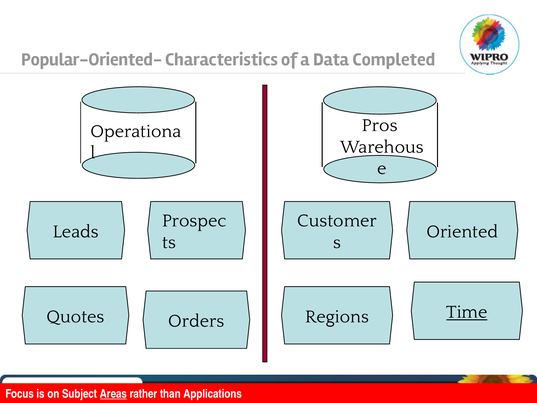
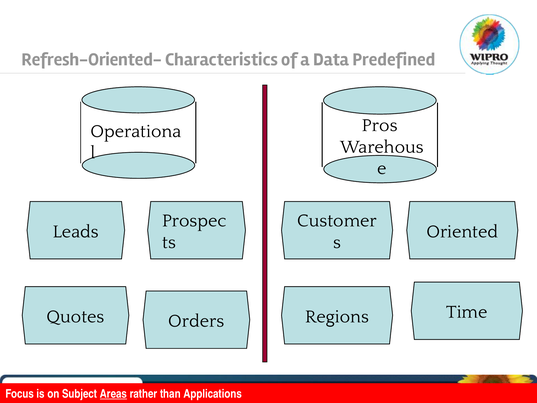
Popular-Oriented-: Popular-Oriented- -> Refresh-Oriented-
Completed: Completed -> Predefined
Time underline: present -> none
